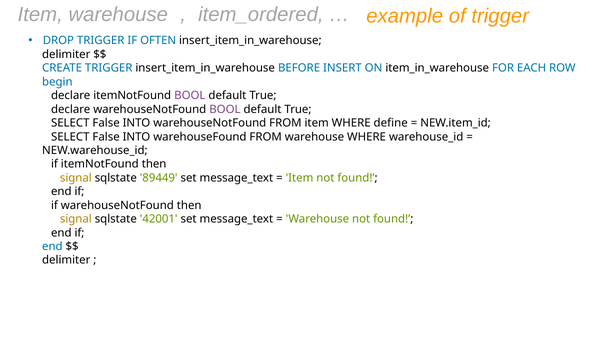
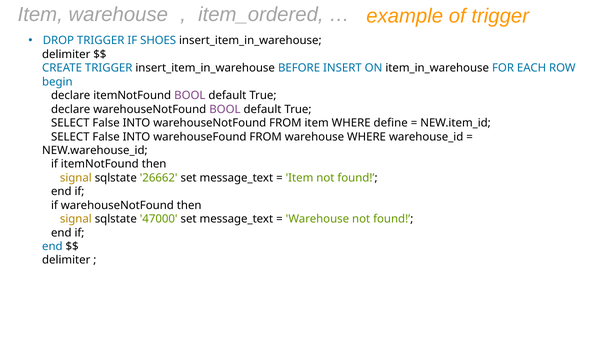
OFTEN: OFTEN -> SHOES
89449: 89449 -> 26662
42001: 42001 -> 47000
